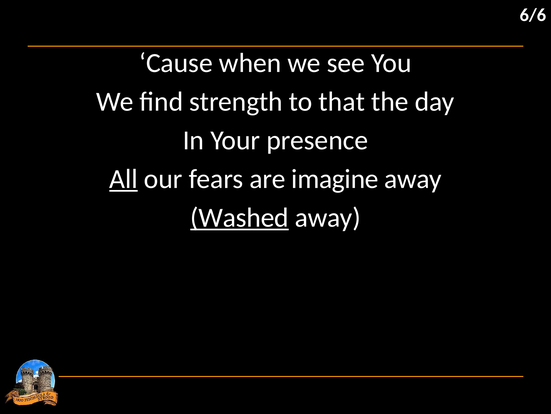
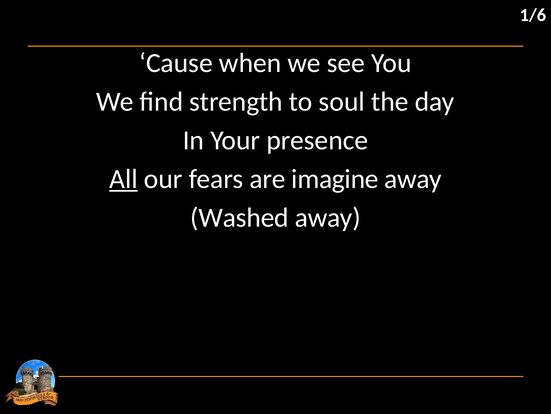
6/6: 6/6 -> 1/6
that: that -> soul
Washed underline: present -> none
